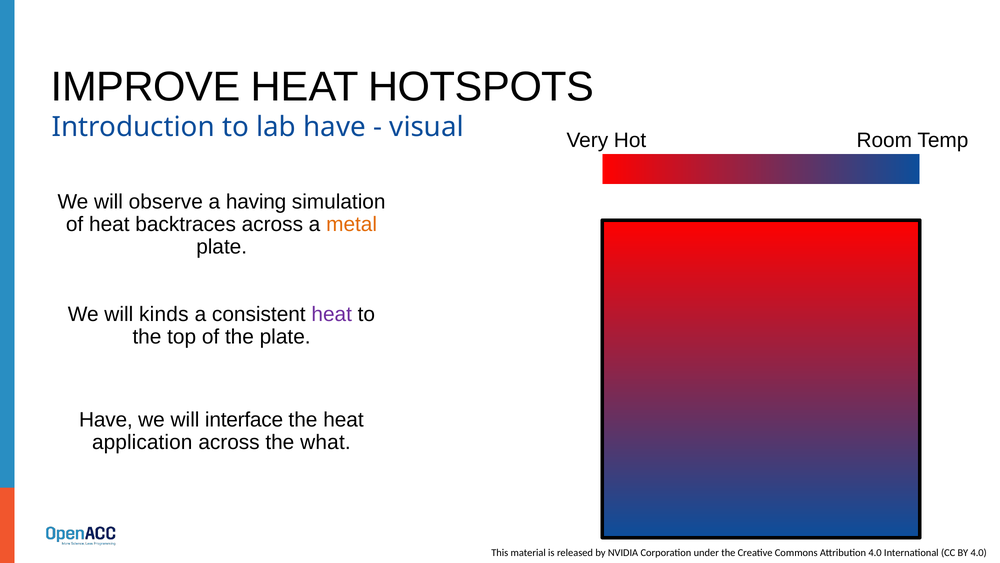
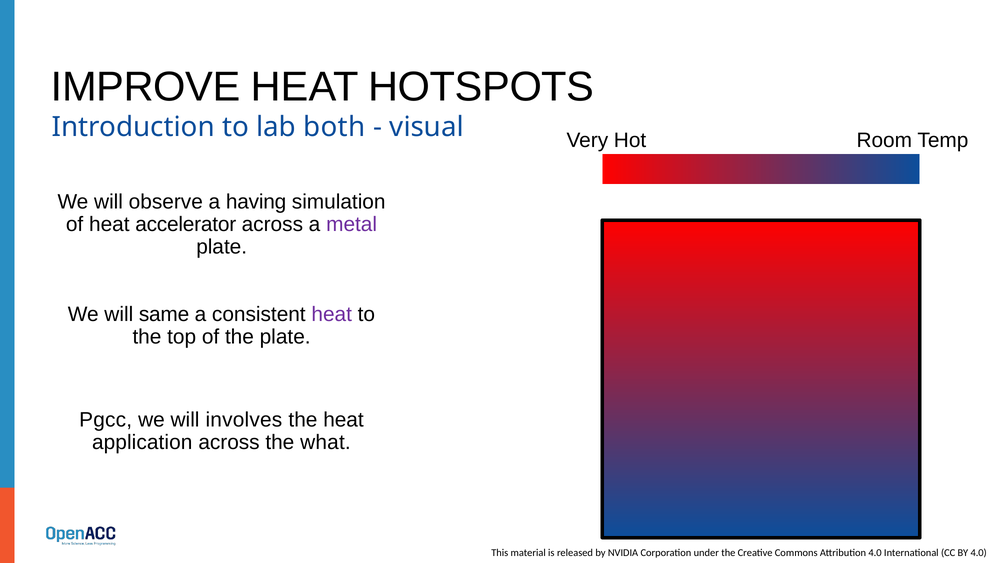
lab have: have -> both
backtraces: backtraces -> accelerator
metal colour: orange -> purple
kinds: kinds -> same
Have at (106, 420): Have -> Pgcc
interface: interface -> involves
